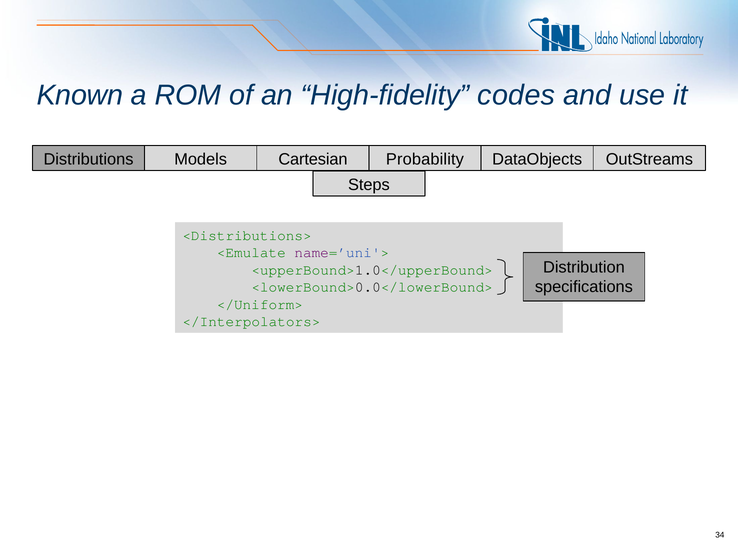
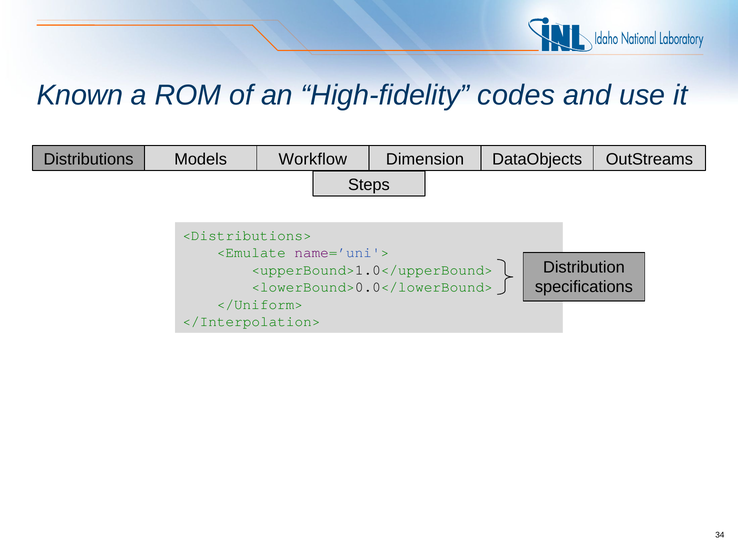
Cartesian: Cartesian -> Workflow
Probability: Probability -> Dimension
</Interpolators>: </Interpolators> -> </Interpolation>
